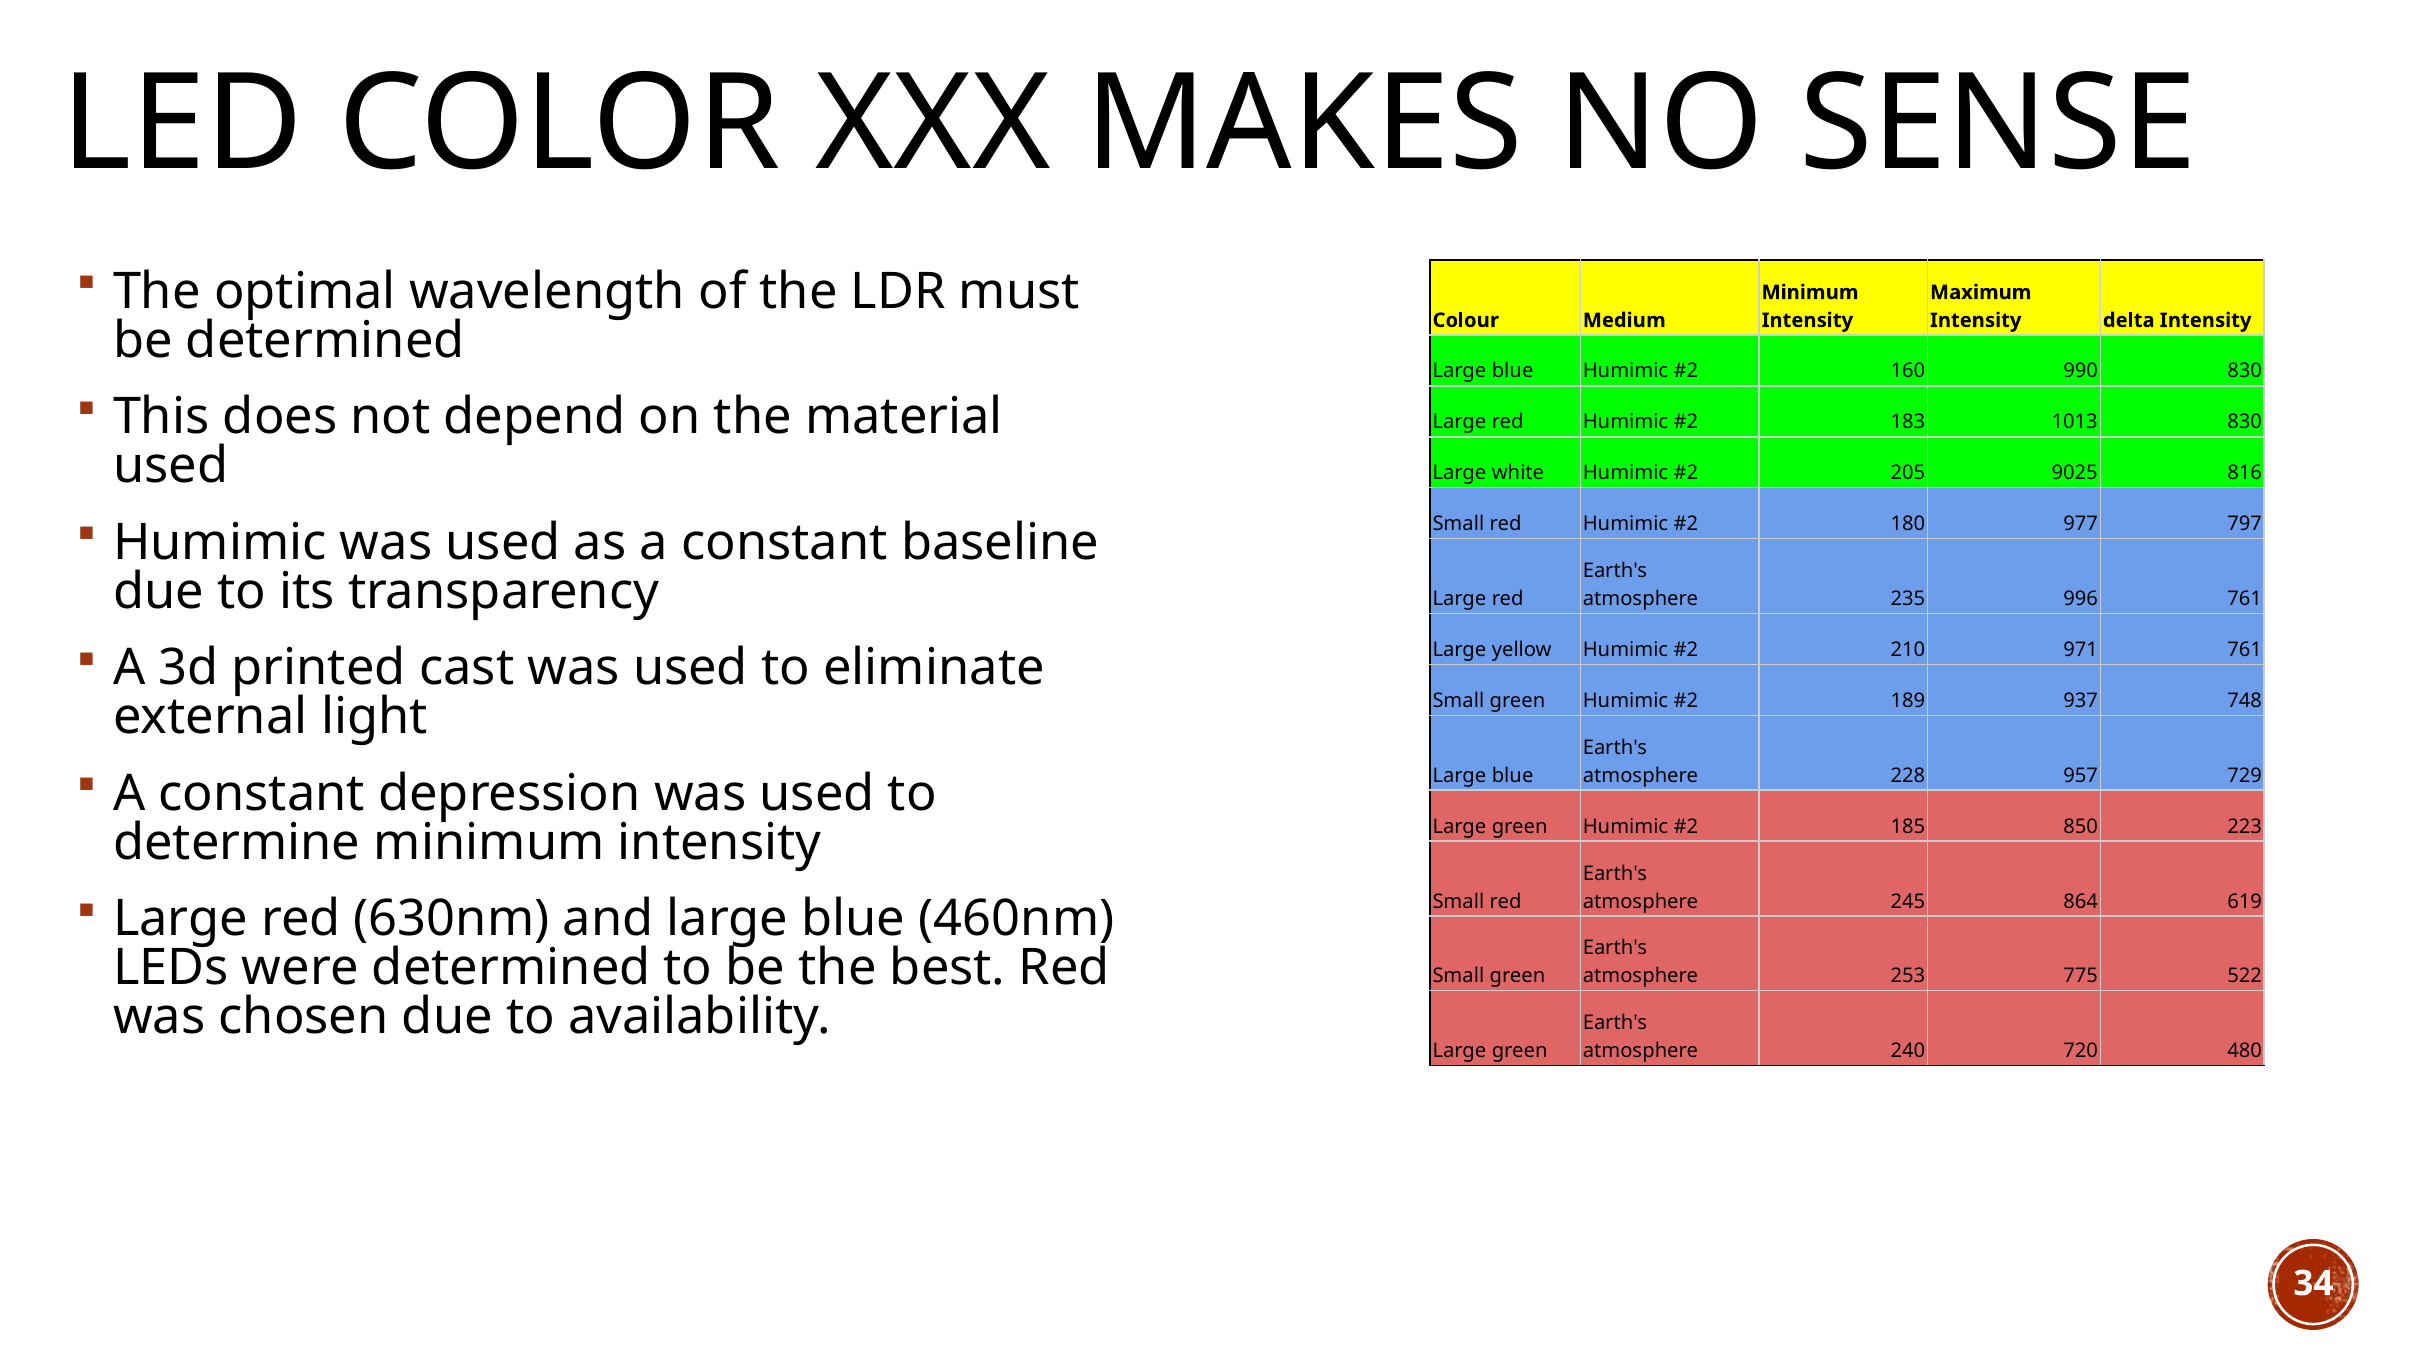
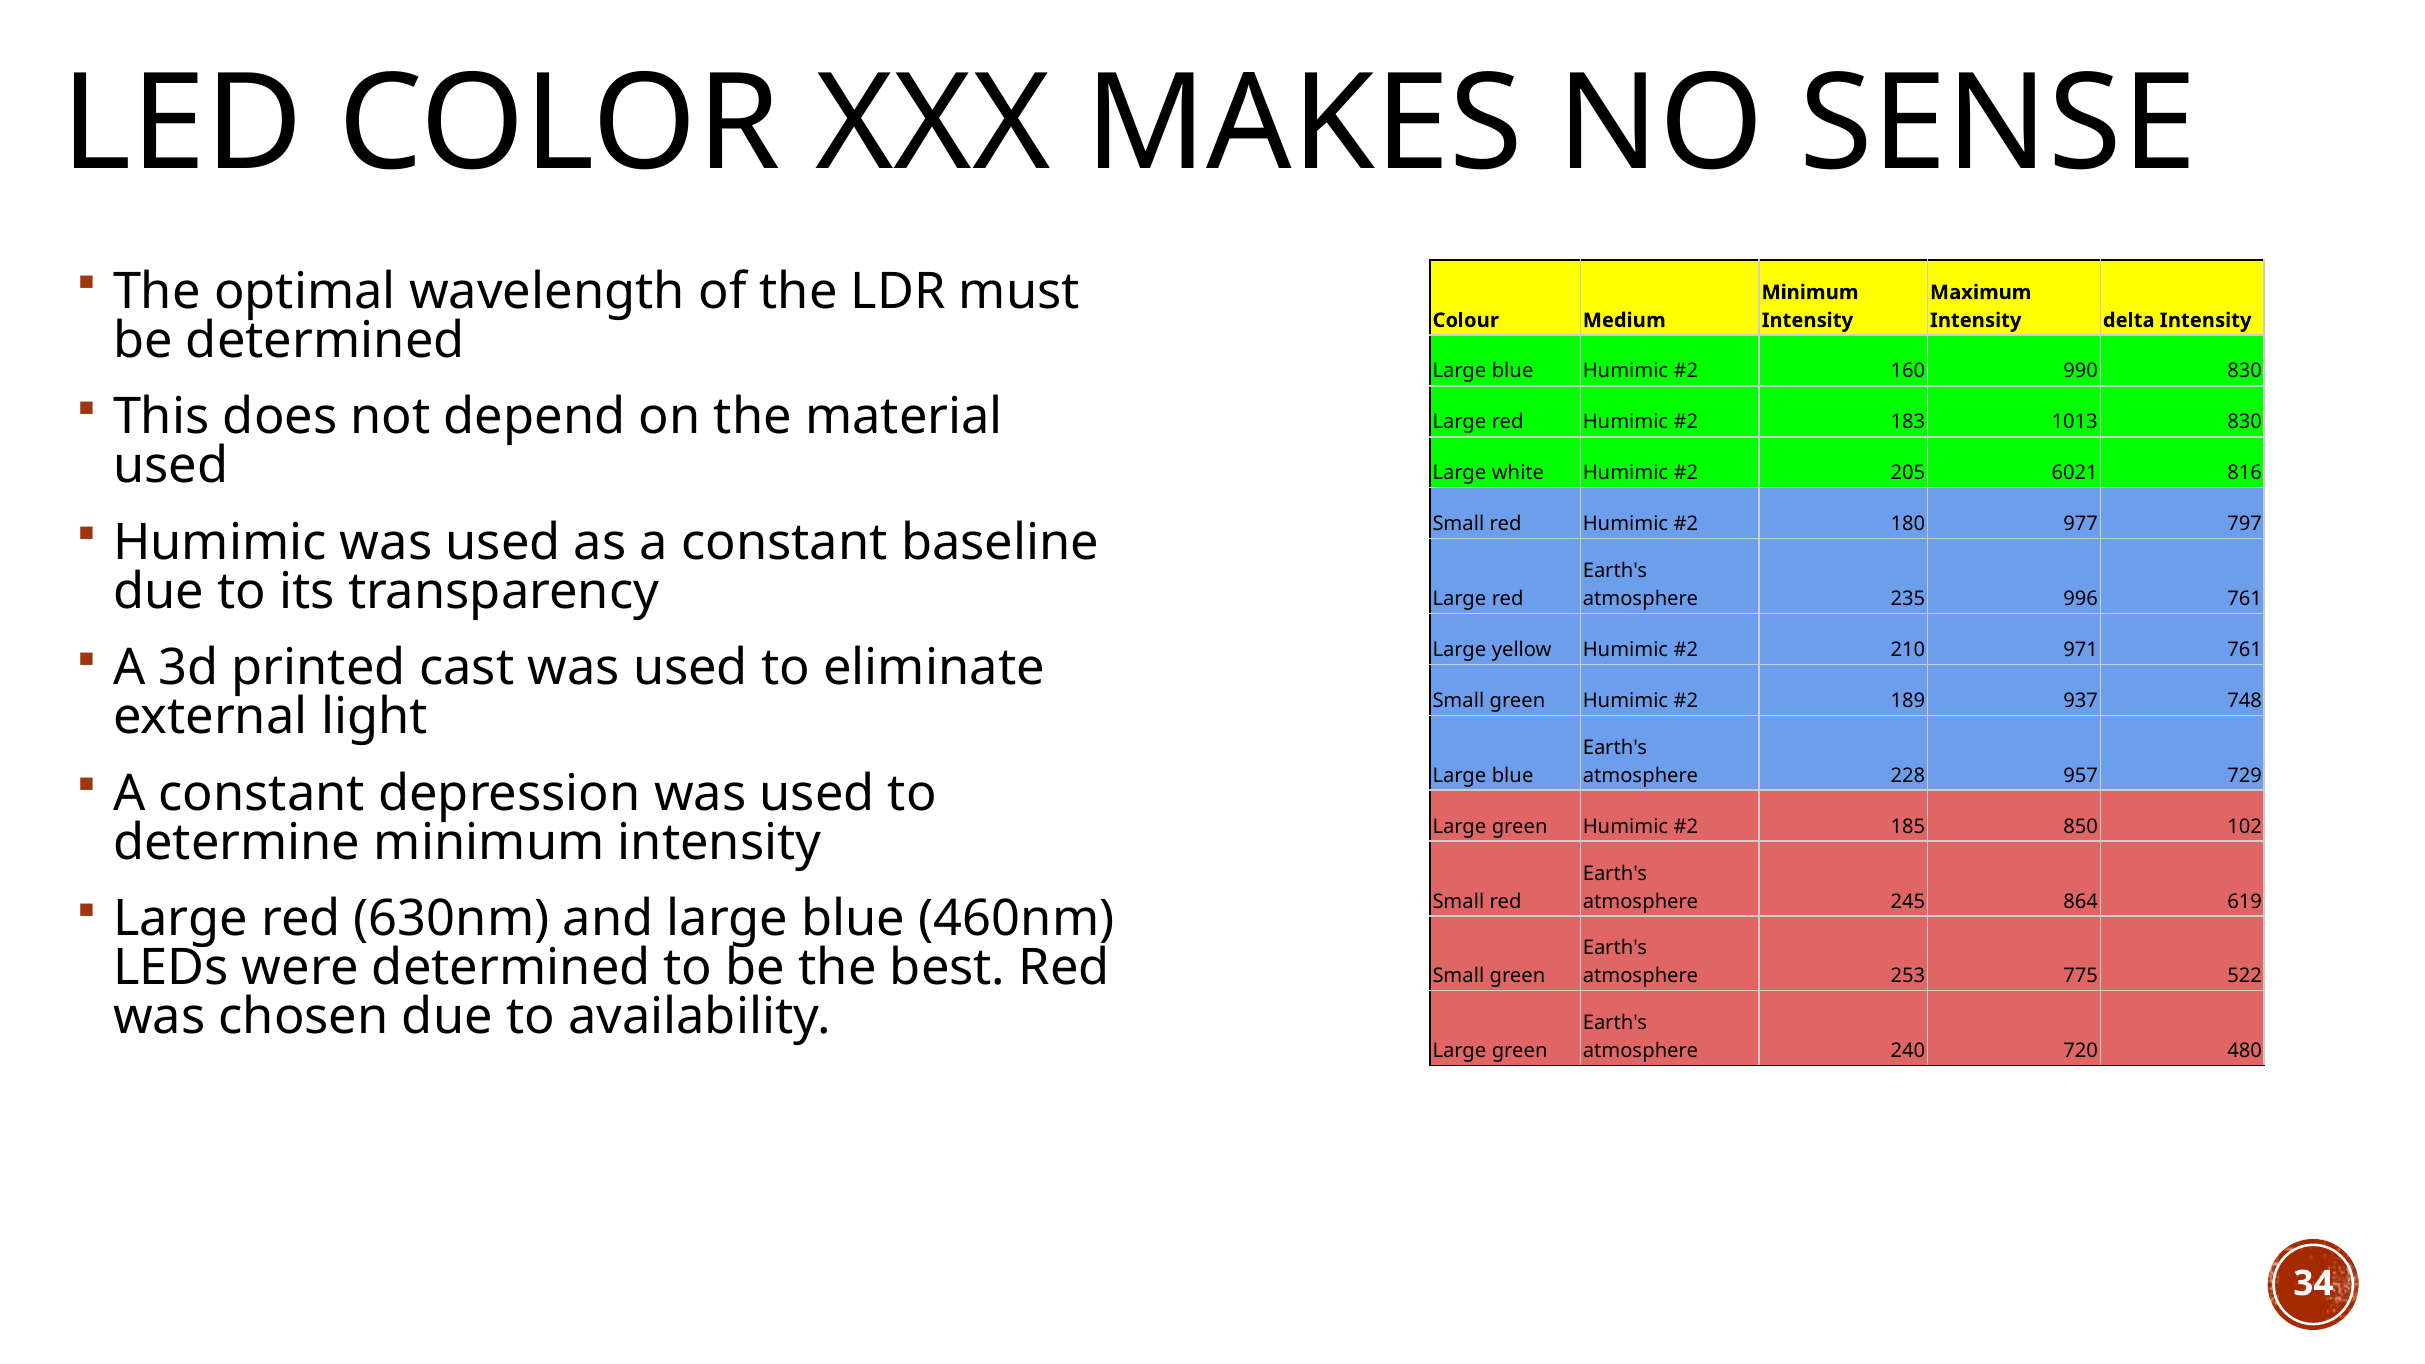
9025: 9025 -> 6021
223: 223 -> 102
